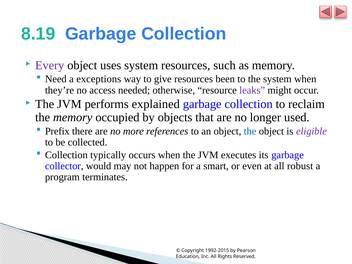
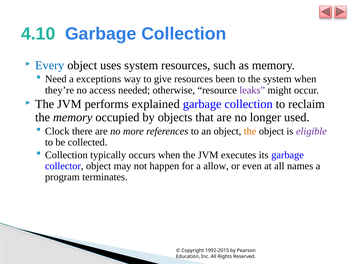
8.19: 8.19 -> 4.10
Every colour: purple -> blue
Prefix: Prefix -> Clock
the at (250, 131) colour: blue -> orange
collector would: would -> object
smart: smart -> allow
robust: robust -> names
